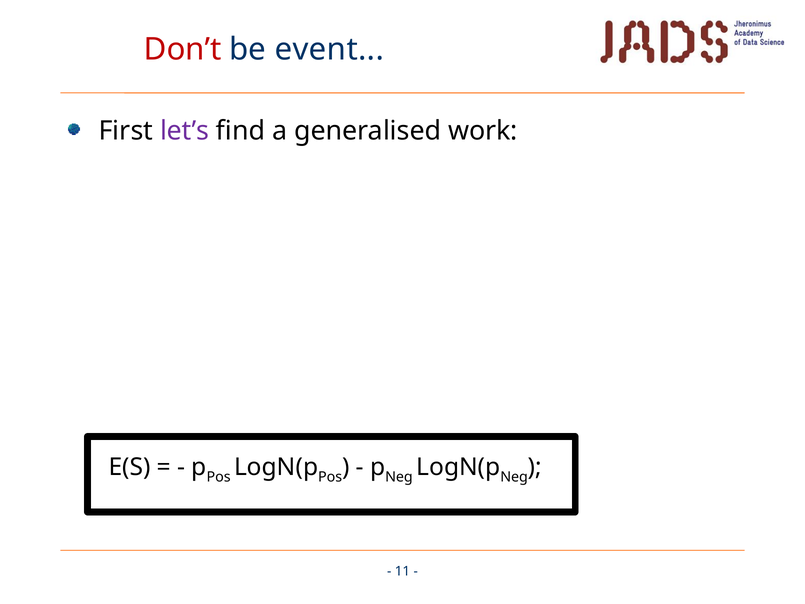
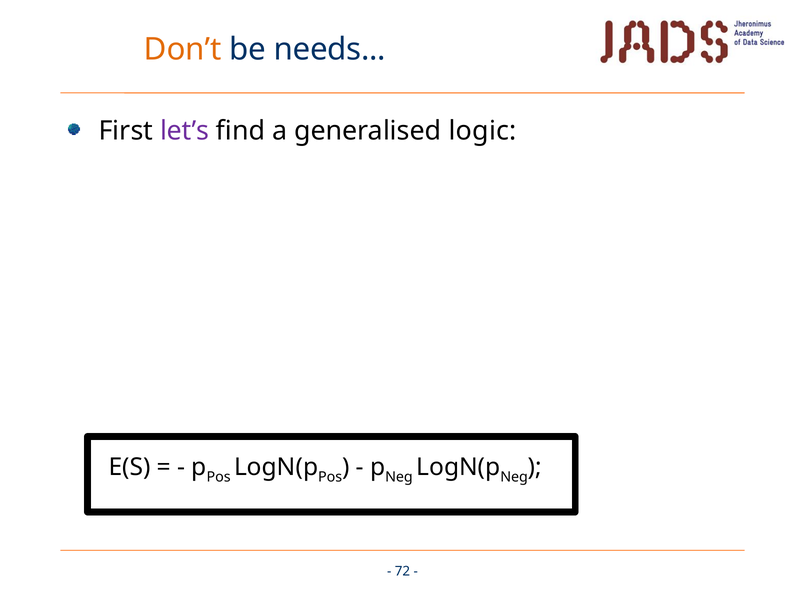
Don’t colour: red -> orange
event: event -> needs
work: work -> logic
11: 11 -> 72
